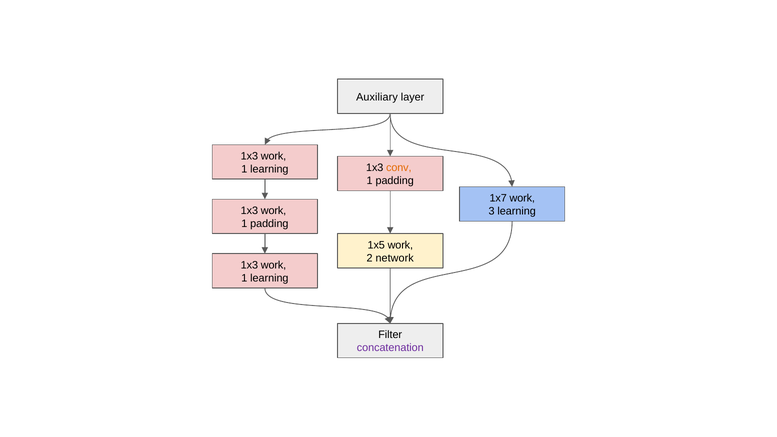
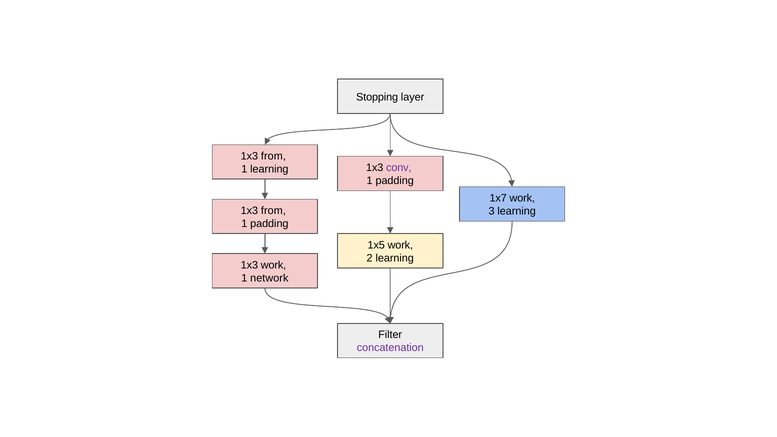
Auxiliary: Auxiliary -> Stopping
work at (274, 156): work -> from
conv colour: orange -> purple
work at (274, 211): work -> from
2 network: network -> learning
learning at (269, 278): learning -> network
